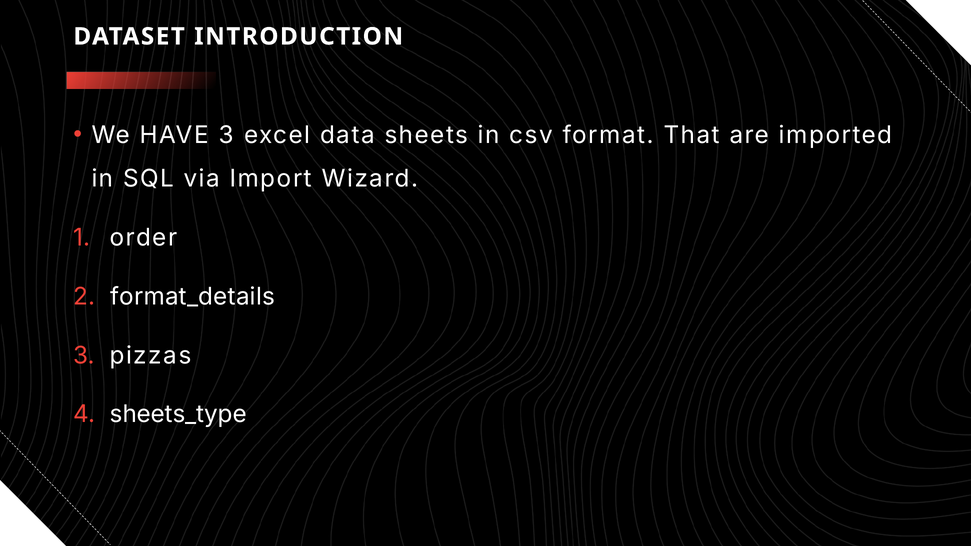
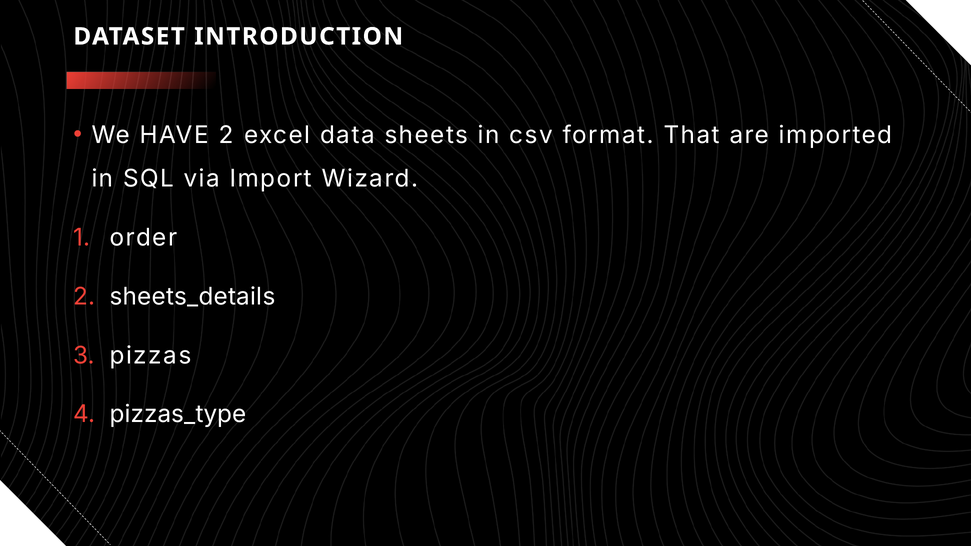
HAVE 3: 3 -> 2
format_details: format_details -> sheets_details
sheets_type: sheets_type -> pizzas_type
